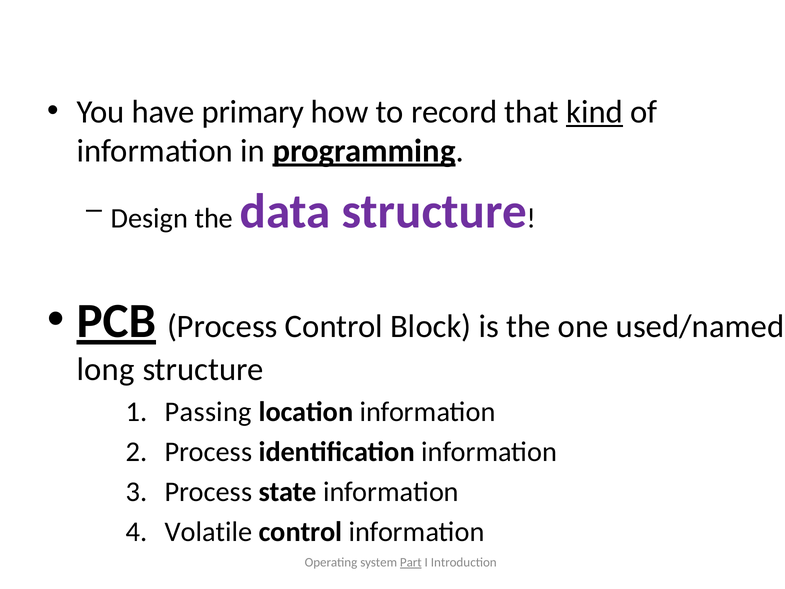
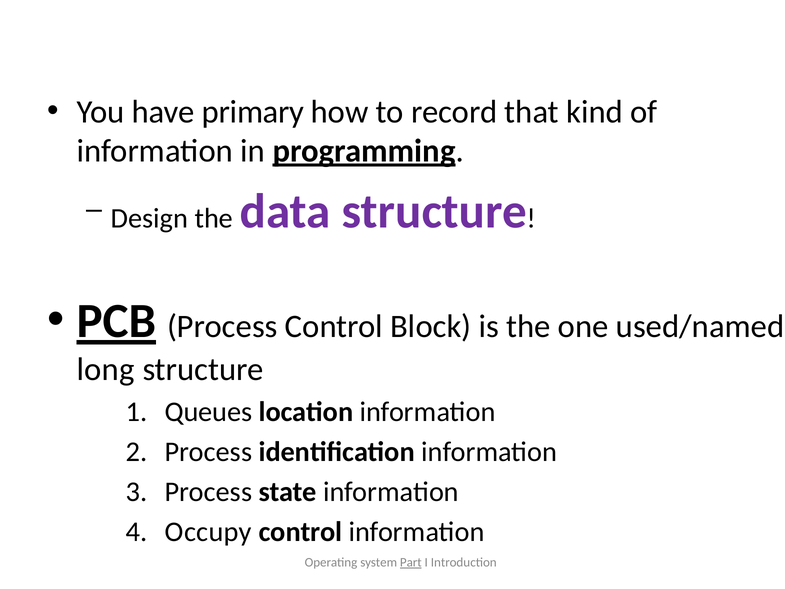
kind underline: present -> none
Passing: Passing -> Queues
Volatile: Volatile -> Occupy
